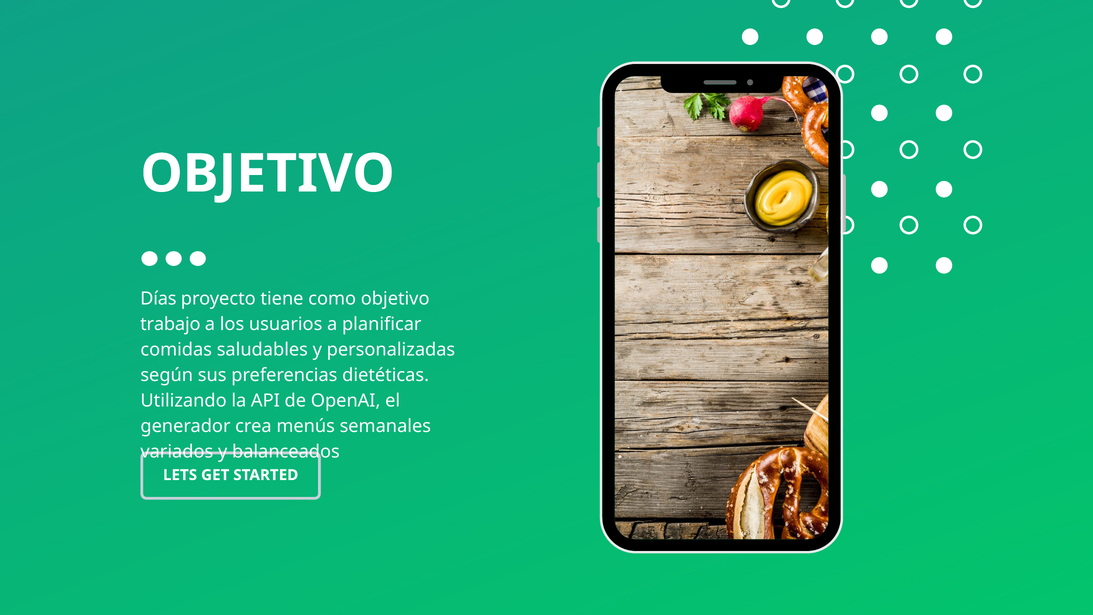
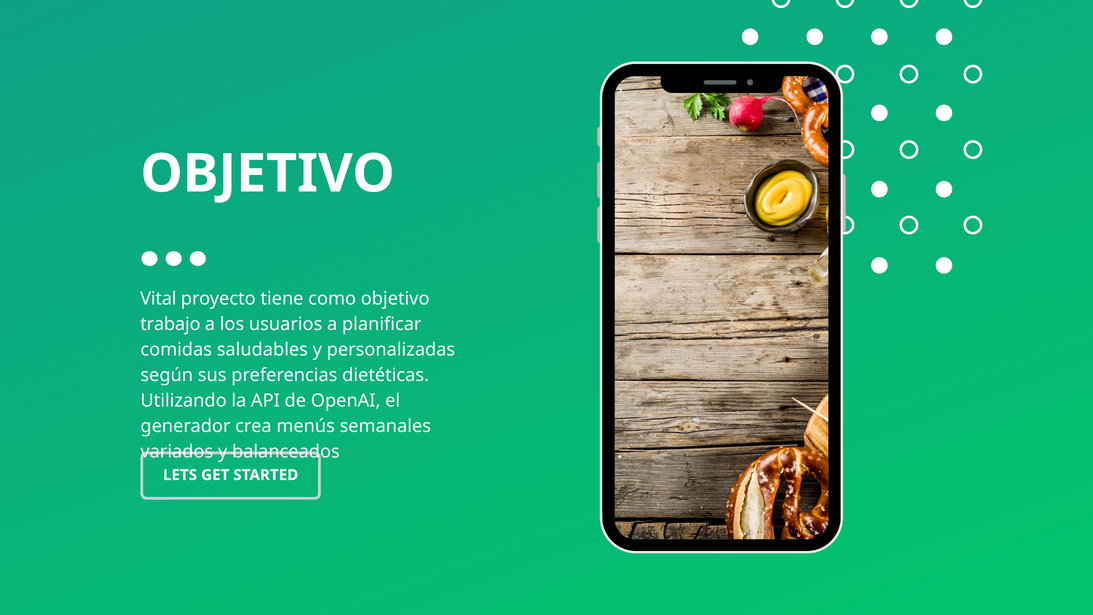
Días: Días -> Vital
